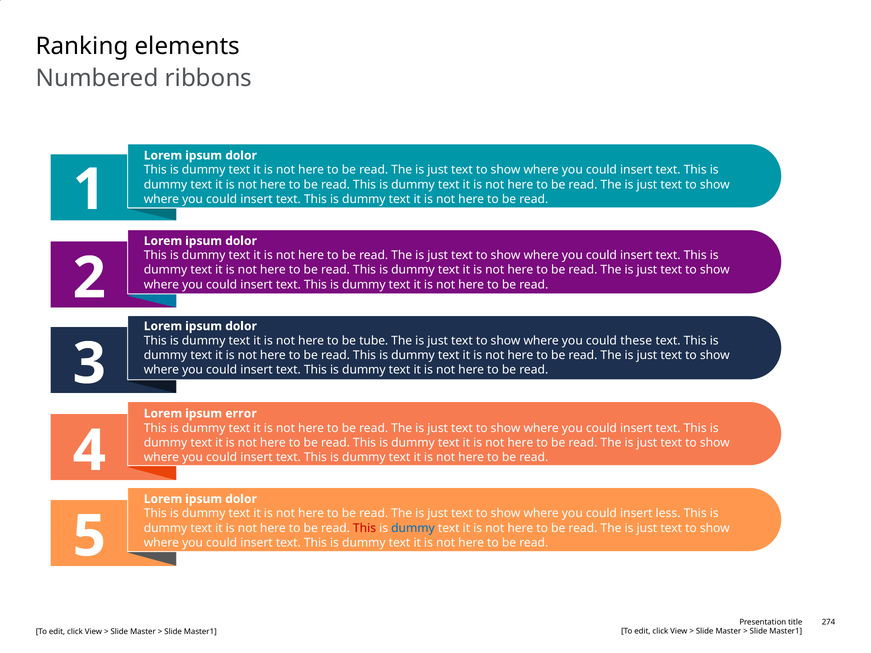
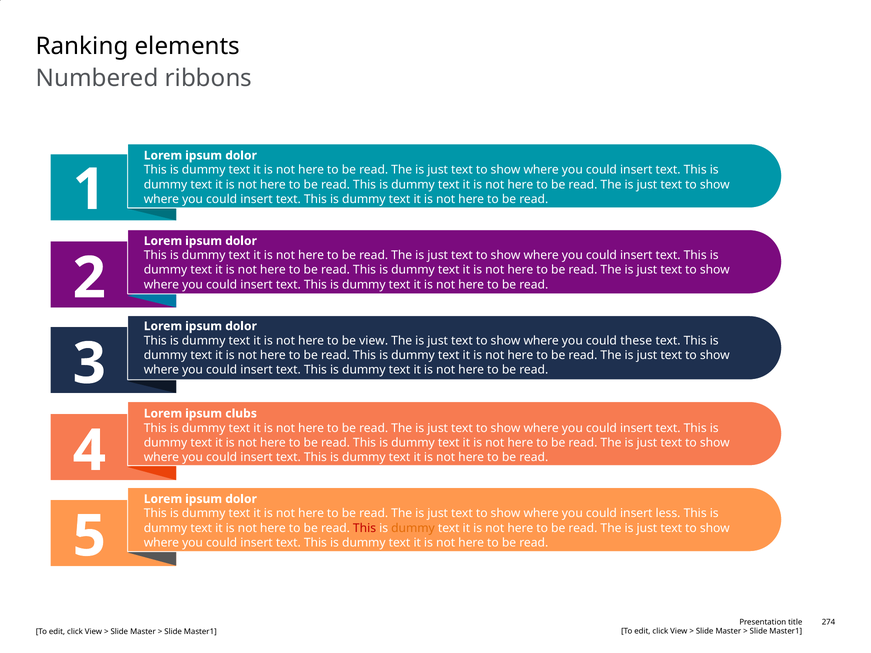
be tube: tube -> view
error: error -> clubs
dummy at (413, 528) colour: blue -> orange
